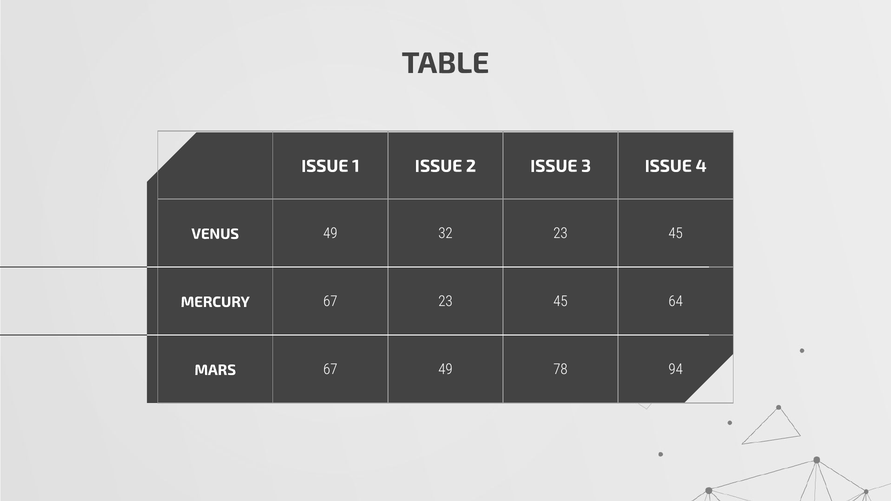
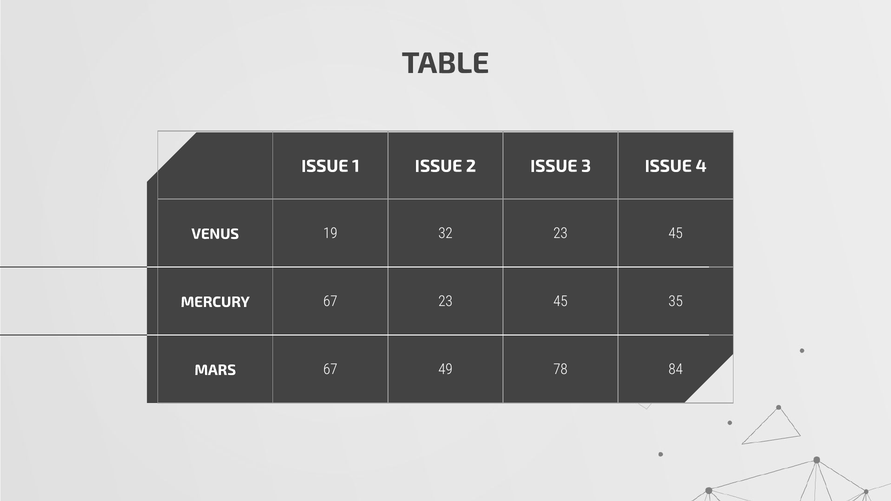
VENUS 49: 49 -> 19
64: 64 -> 35
94: 94 -> 84
